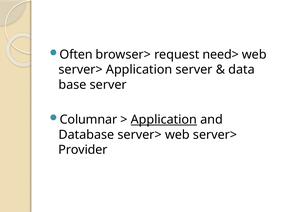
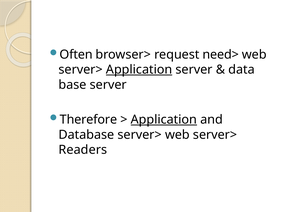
Application at (139, 70) underline: none -> present
Columnar: Columnar -> Therefore
Provider: Provider -> Readers
